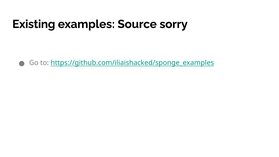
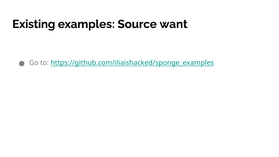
sorry: sorry -> want
